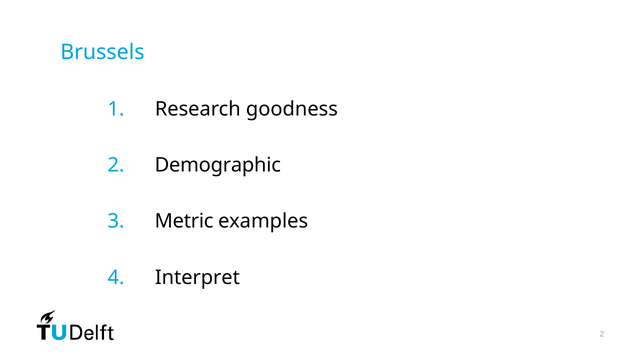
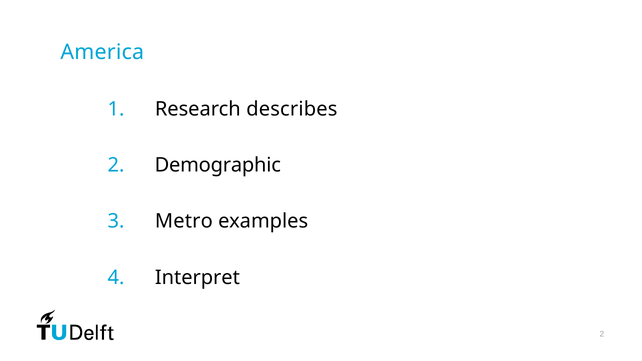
Brussels: Brussels -> America
goodness: goodness -> describes
Metric: Metric -> Metro
